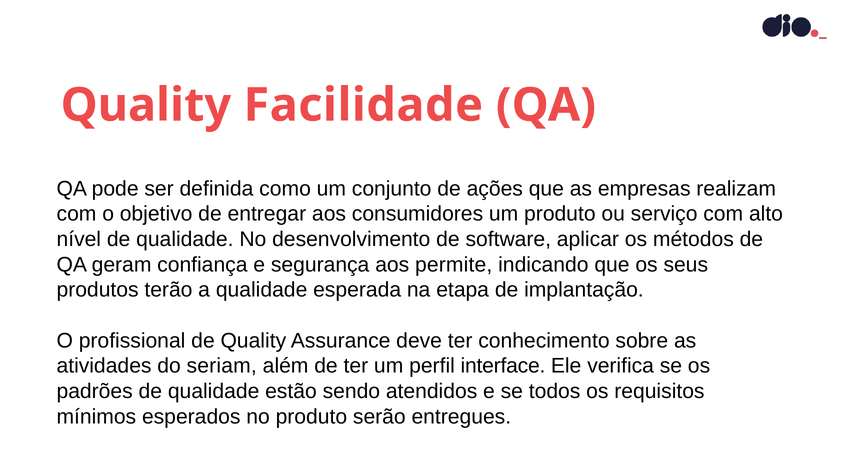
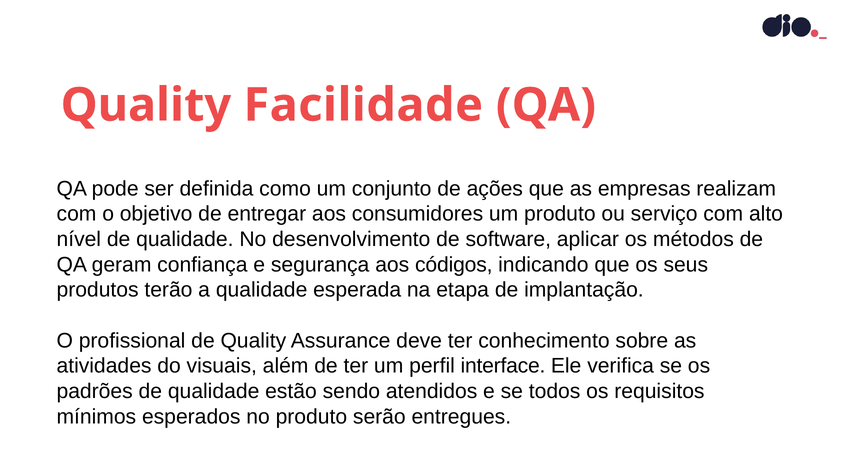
permite: permite -> códigos
seriam: seriam -> visuais
